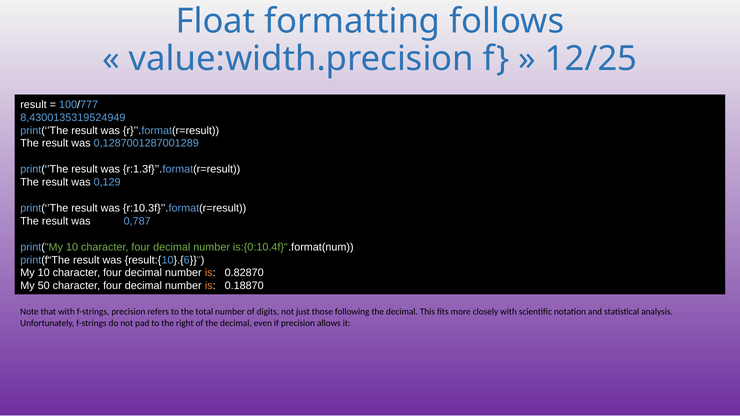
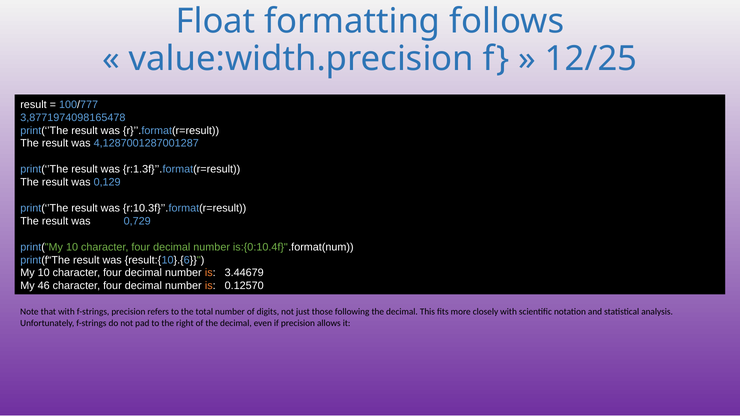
8,4300135319524949: 8,4300135319524949 -> 3,8771974098165478
0,1287001287001289: 0,1287001287001289 -> 4,1287001287001287
0,787: 0,787 -> 0,729
0.82870: 0.82870 -> 3.44679
50: 50 -> 46
0.18870: 0.18870 -> 0.12570
